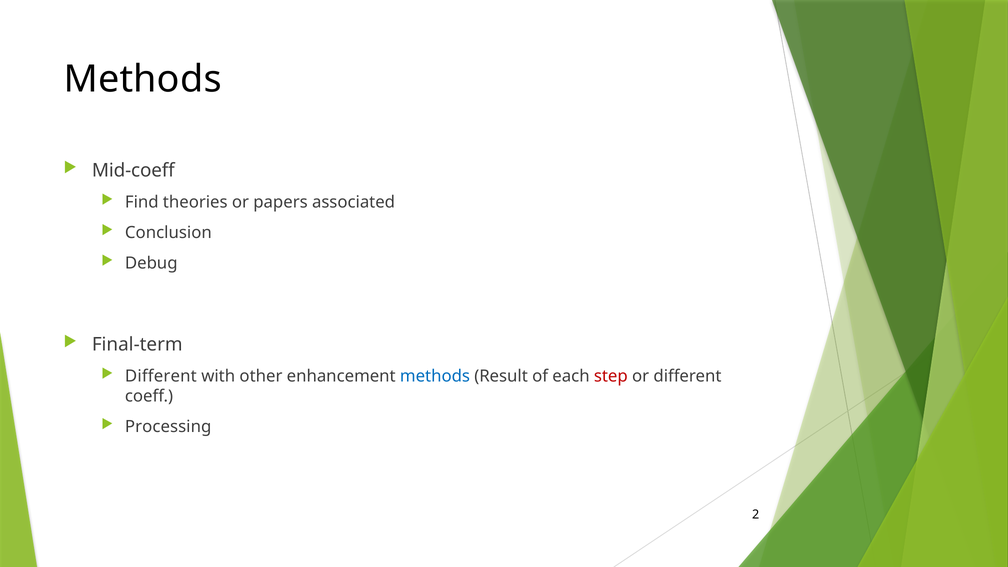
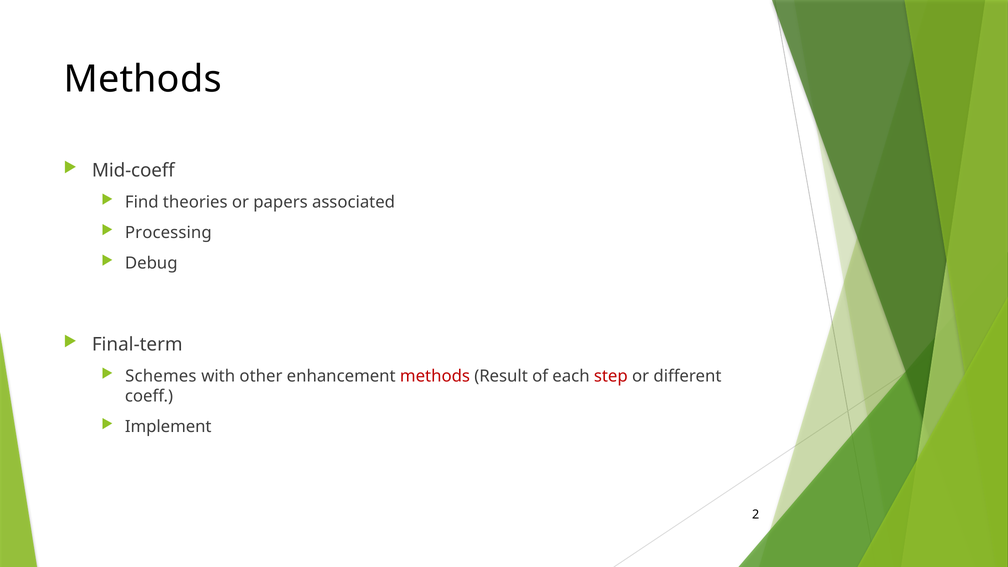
Conclusion: Conclusion -> Processing
Different at (161, 376): Different -> Schemes
methods at (435, 376) colour: blue -> red
Processing: Processing -> Implement
